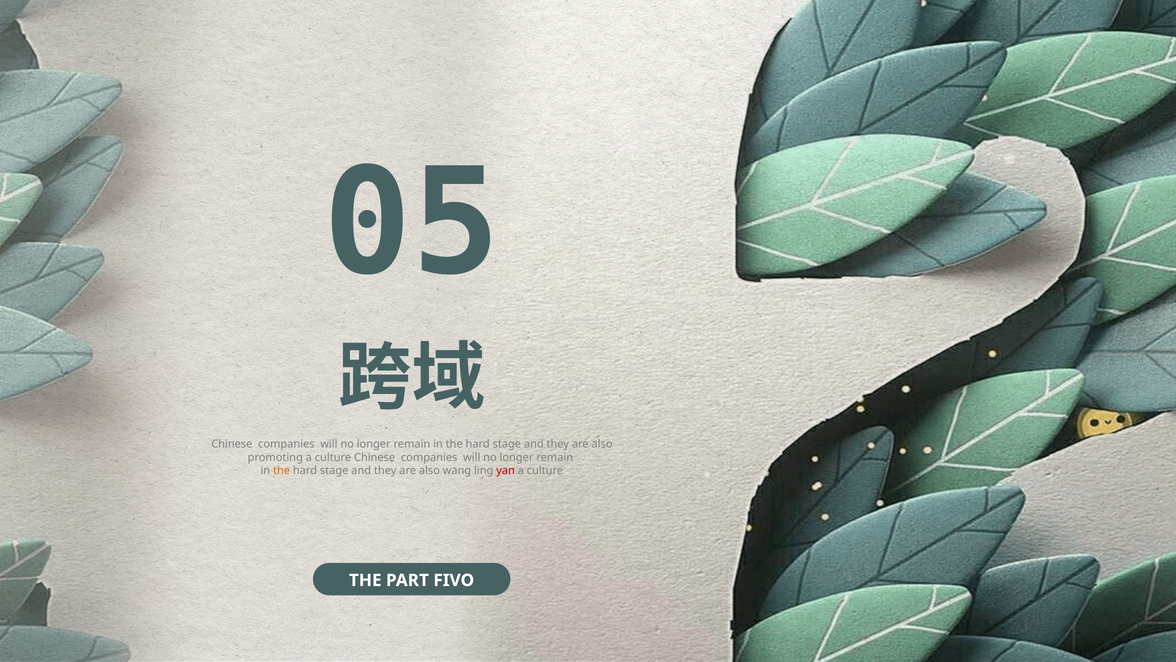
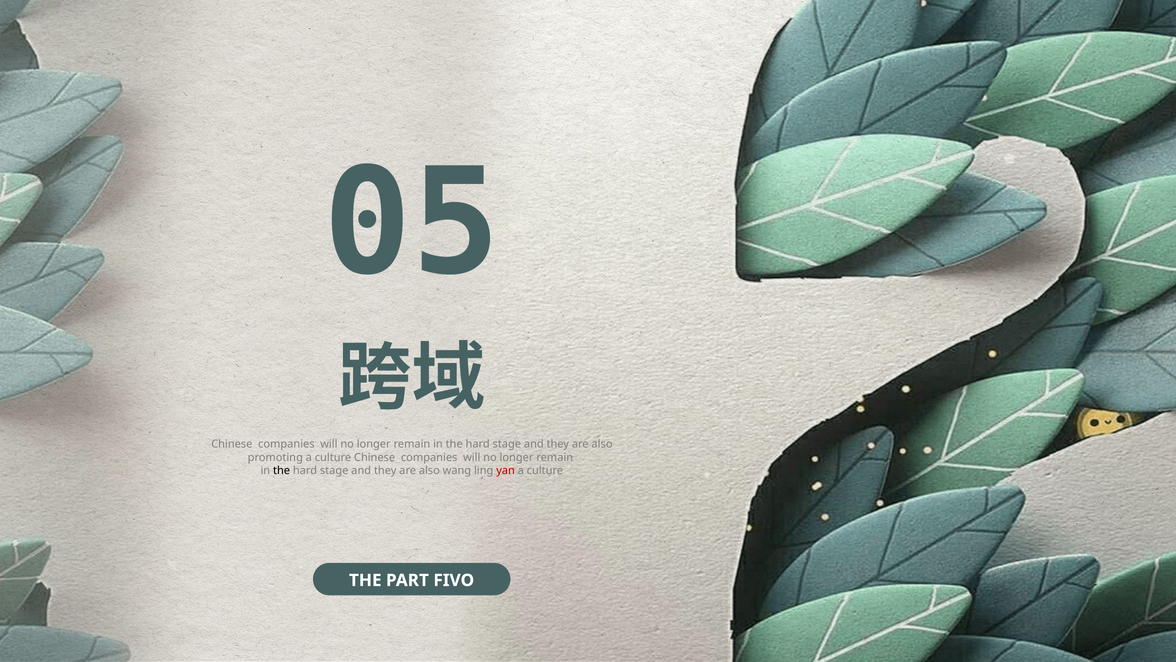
the at (282, 470) colour: orange -> black
